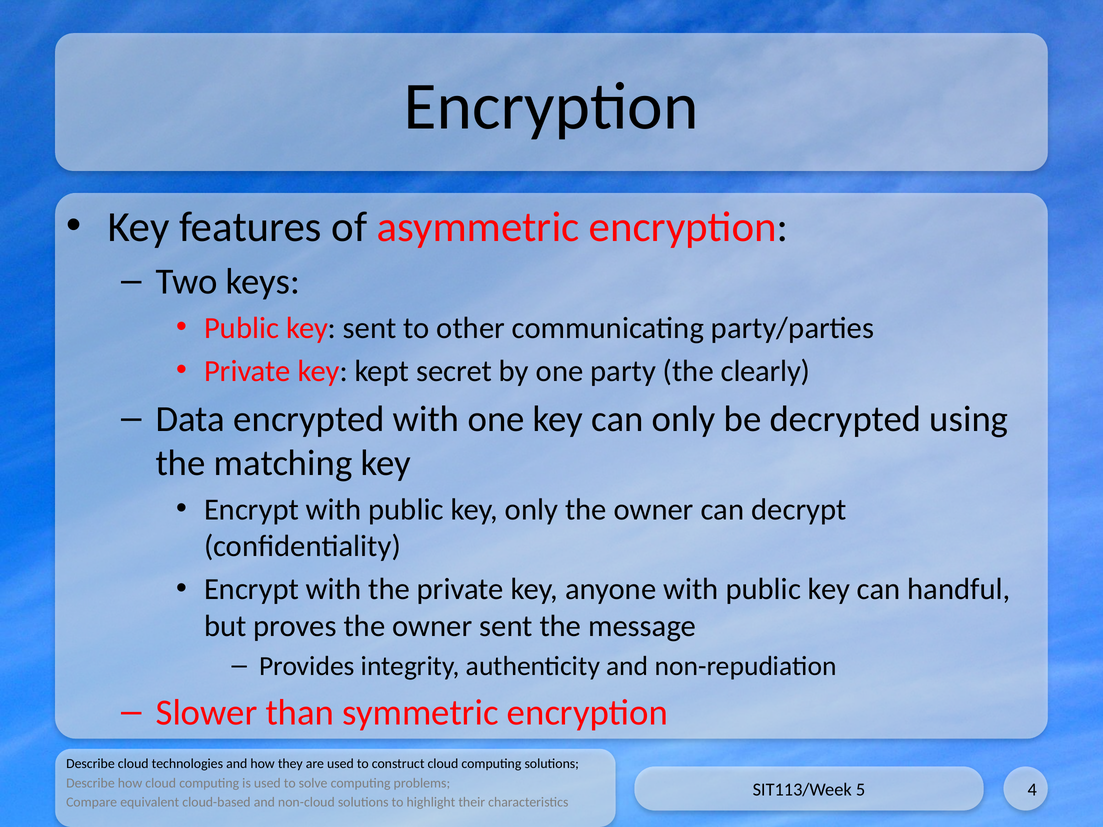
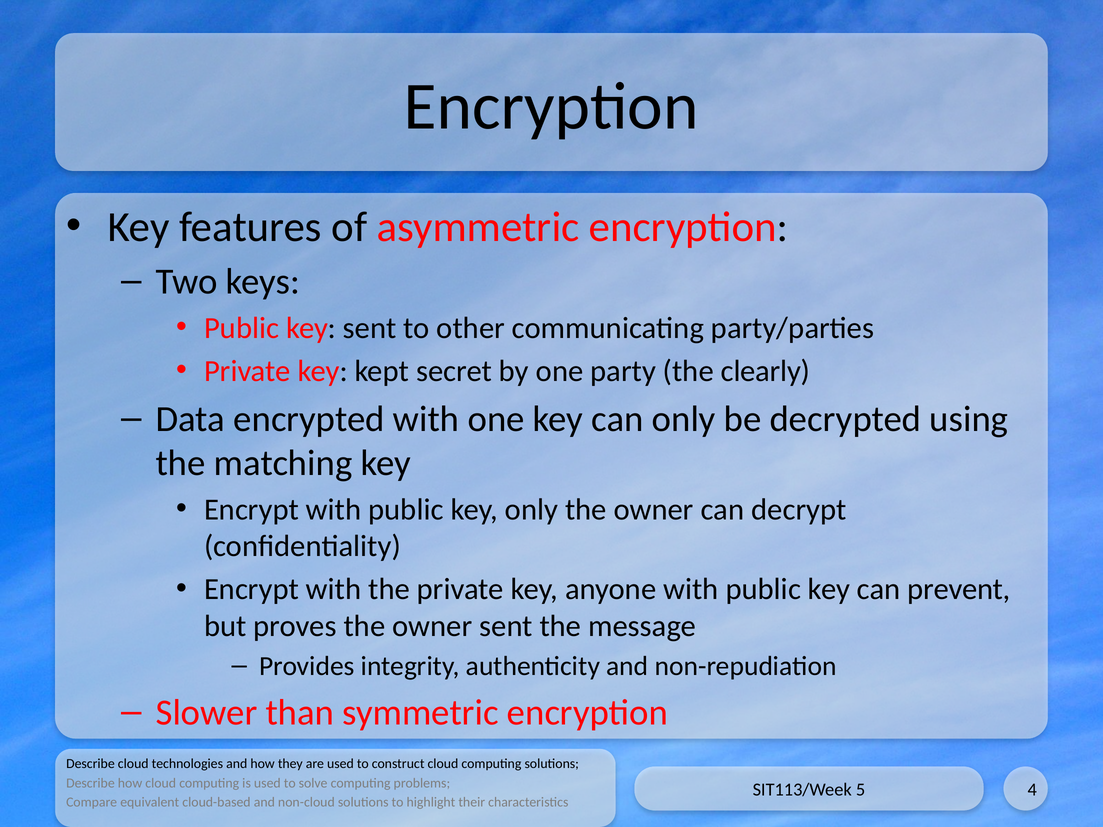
handful: handful -> prevent
